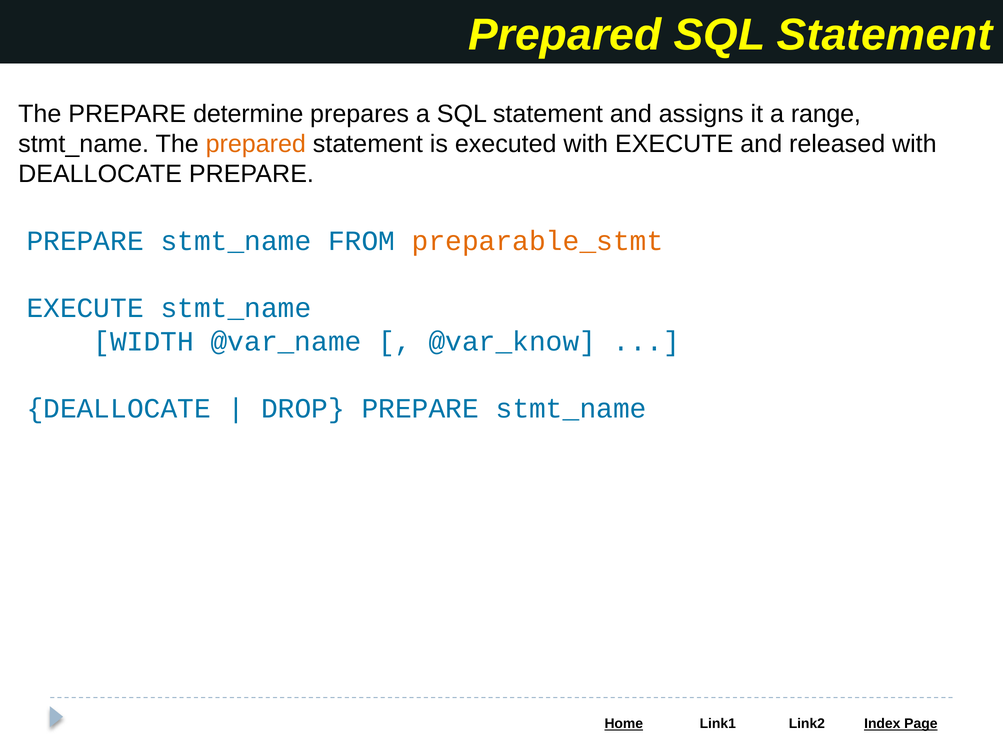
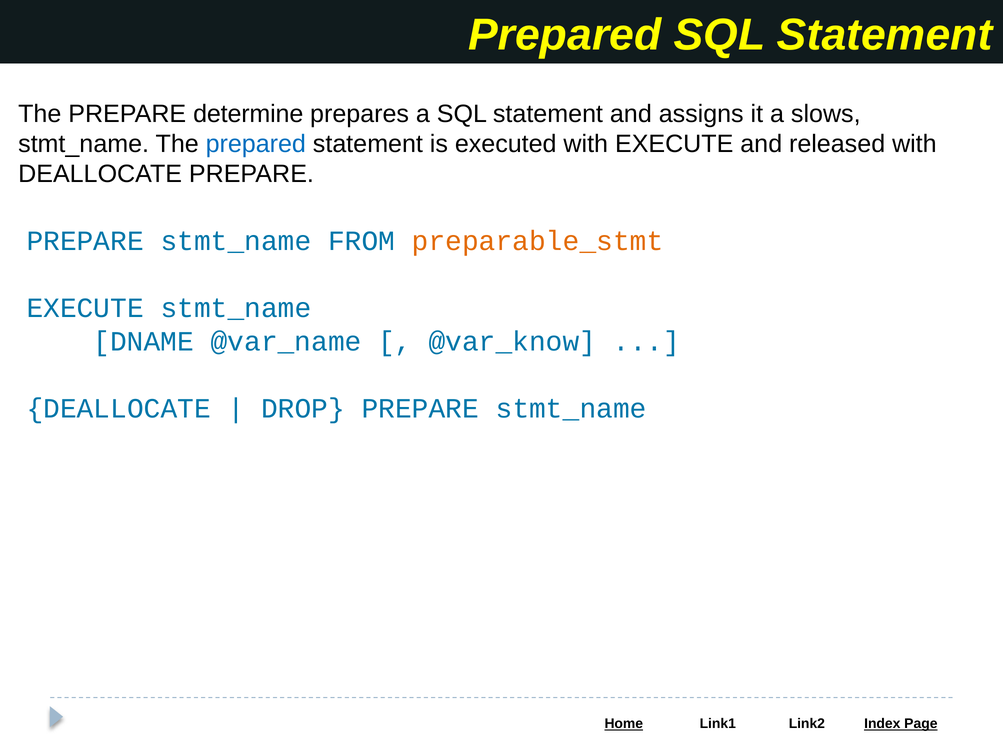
range: range -> slows
prepared at (256, 144) colour: orange -> blue
WIDTH: WIDTH -> DNAME
